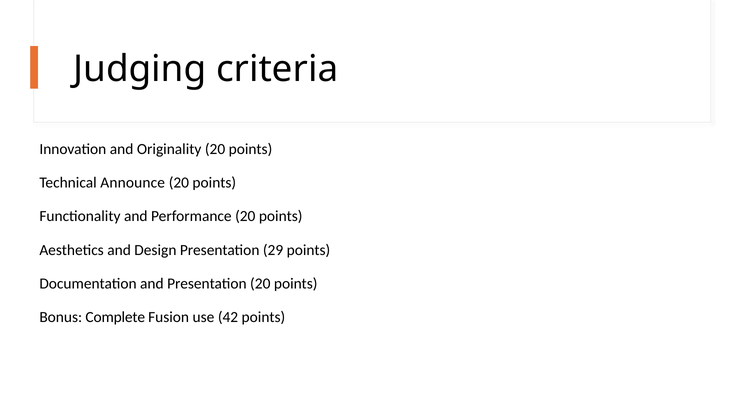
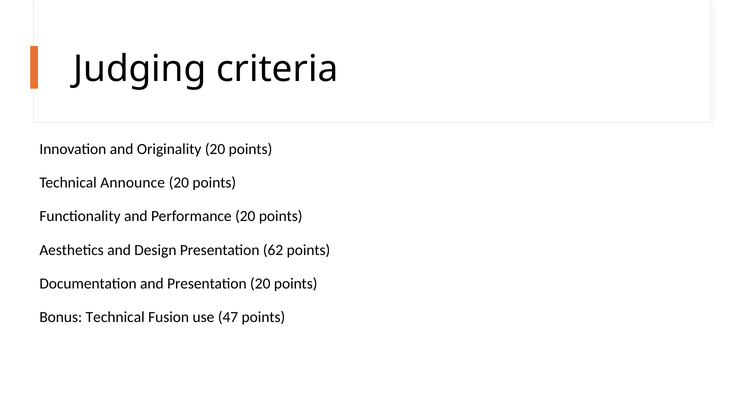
29: 29 -> 62
Bonus Complete: Complete -> Technical
42: 42 -> 47
